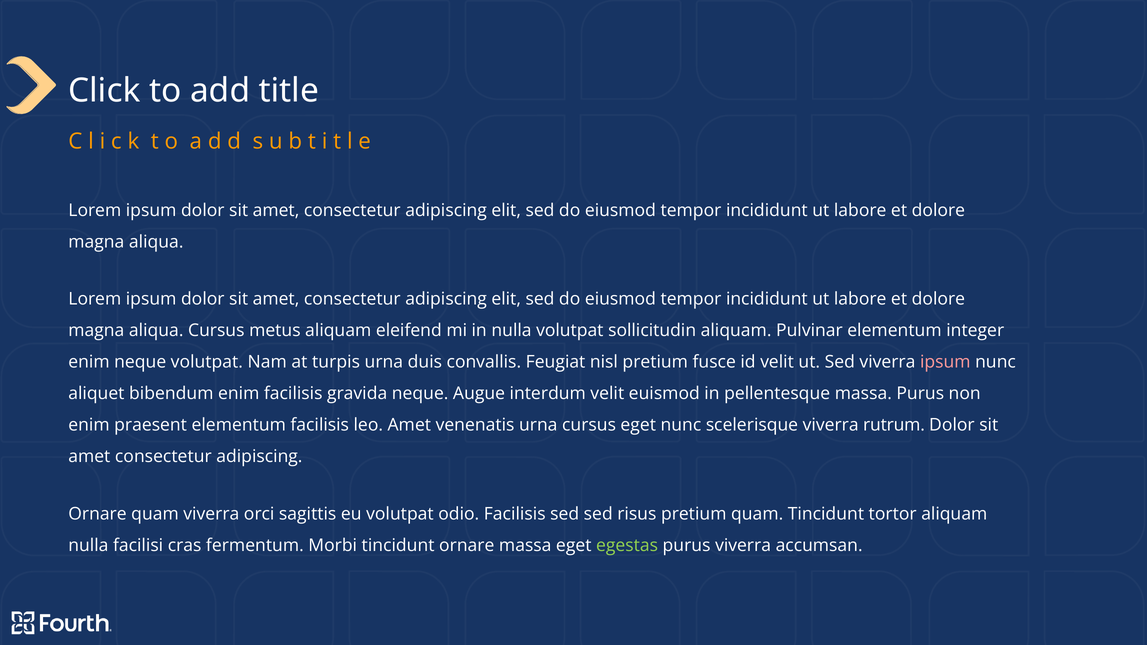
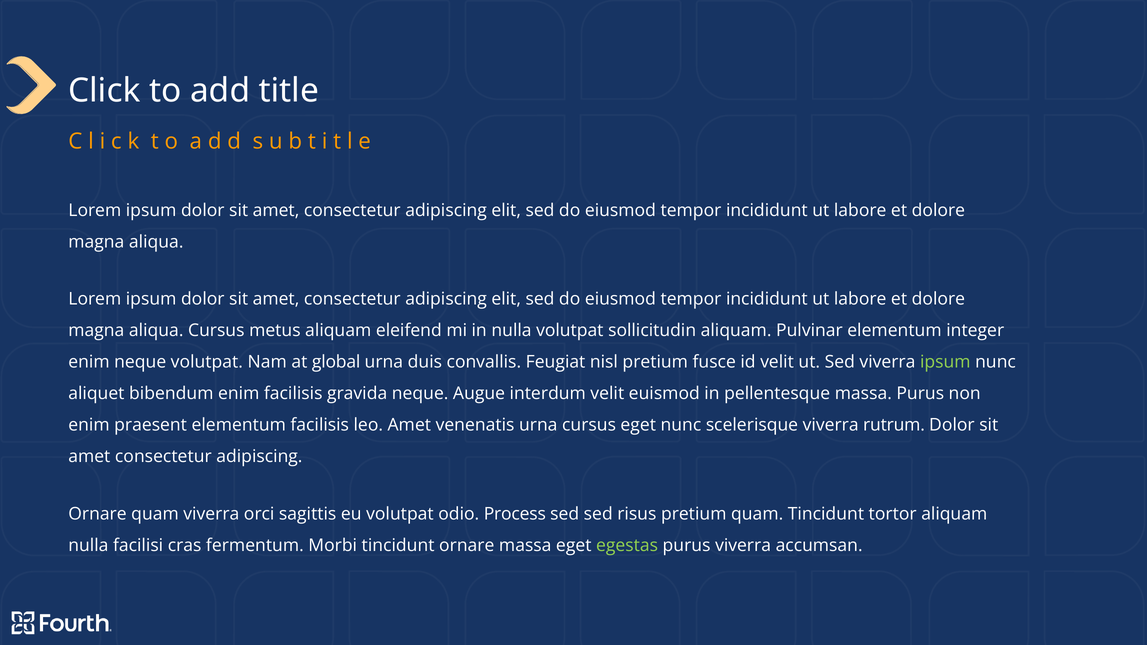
turpis: turpis -> global
ipsum at (945, 362) colour: pink -> light green
odio Facilisis: Facilisis -> Process
